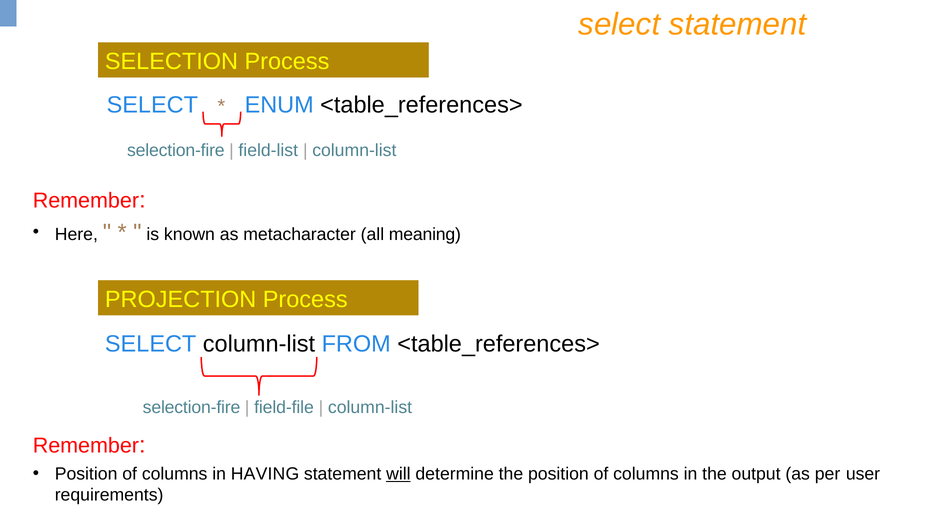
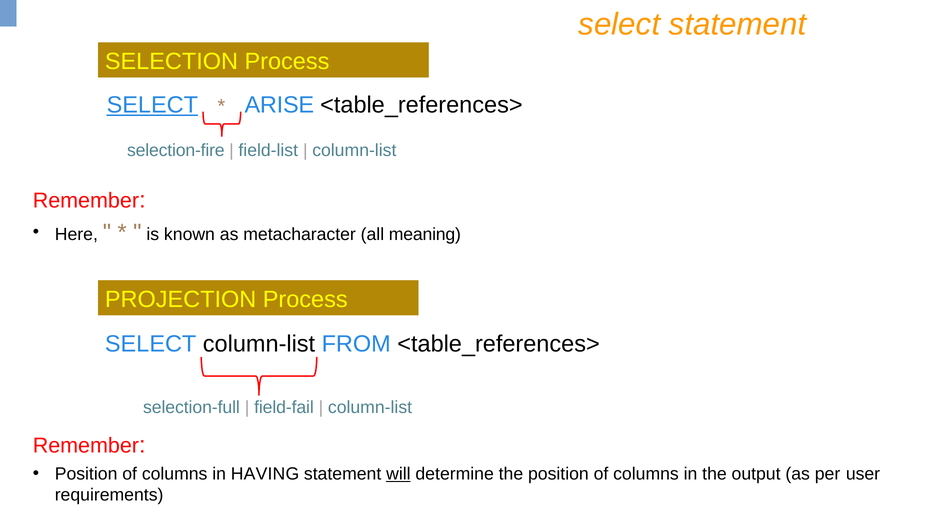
SELECT at (152, 105) underline: none -> present
ENUM: ENUM -> ARISE
selection-fire at (192, 407): selection-fire -> selection-full
field-file: field-file -> field-fail
